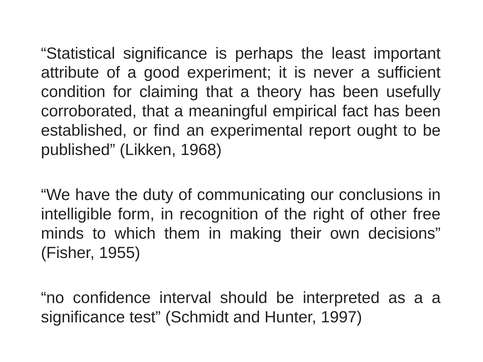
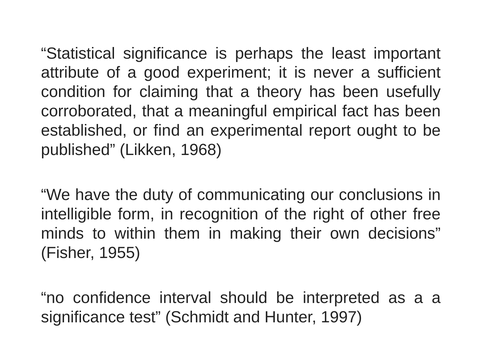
which: which -> within
